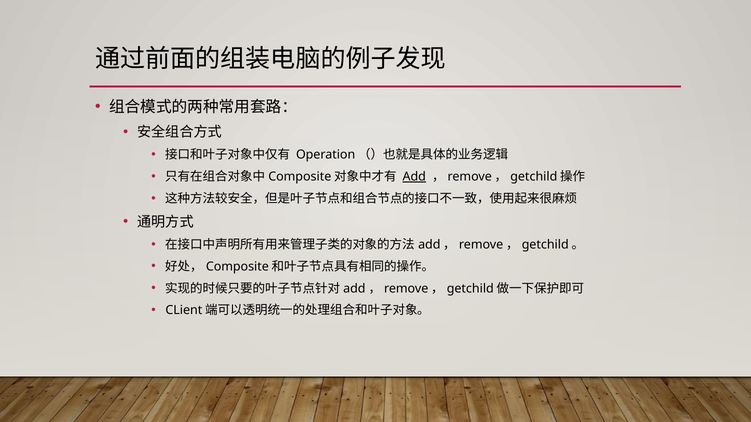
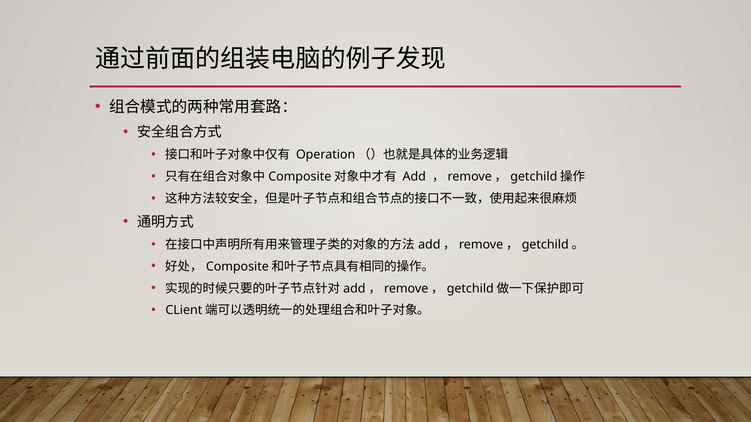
Add underline: present -> none
